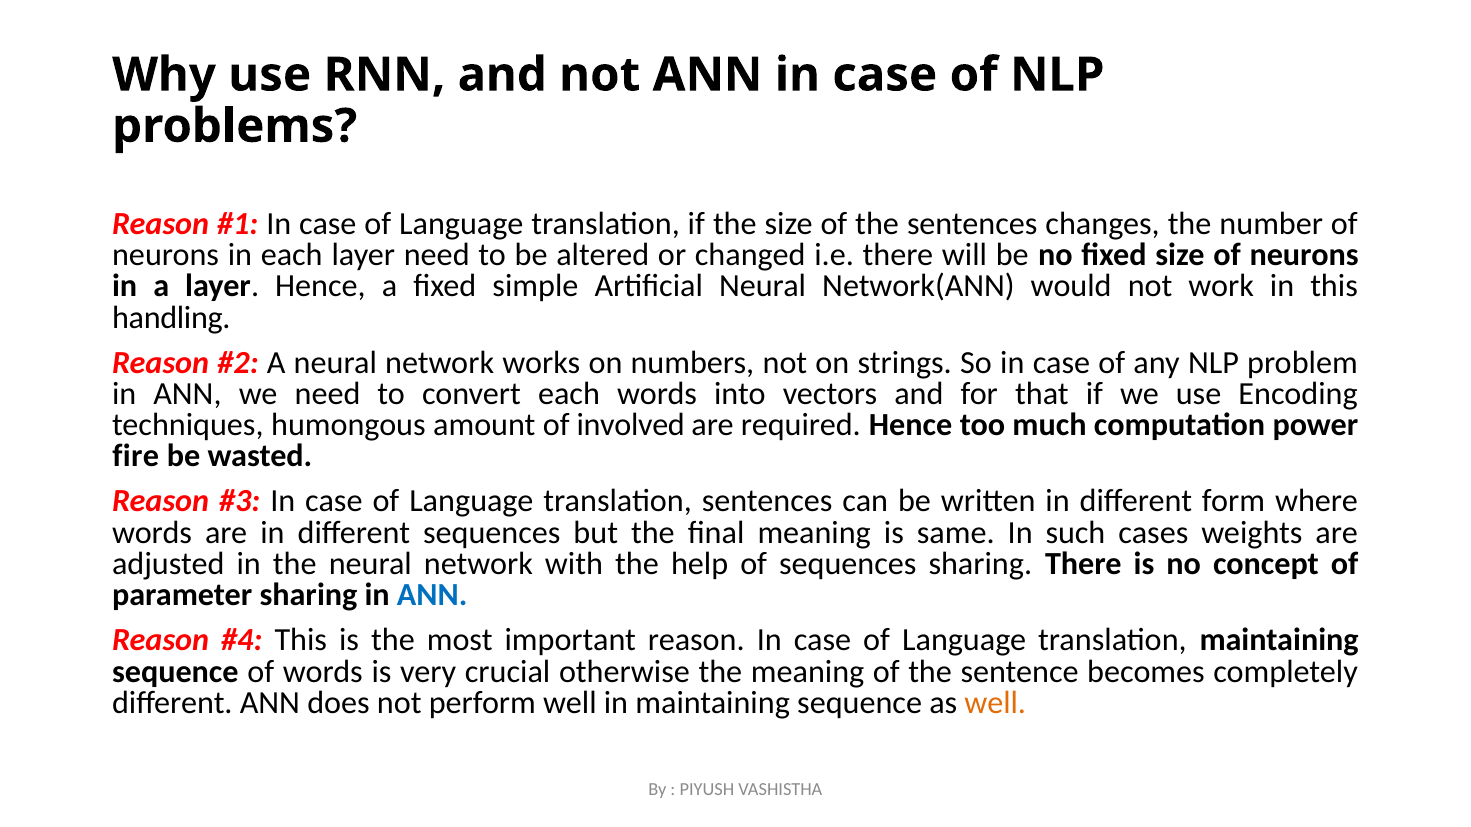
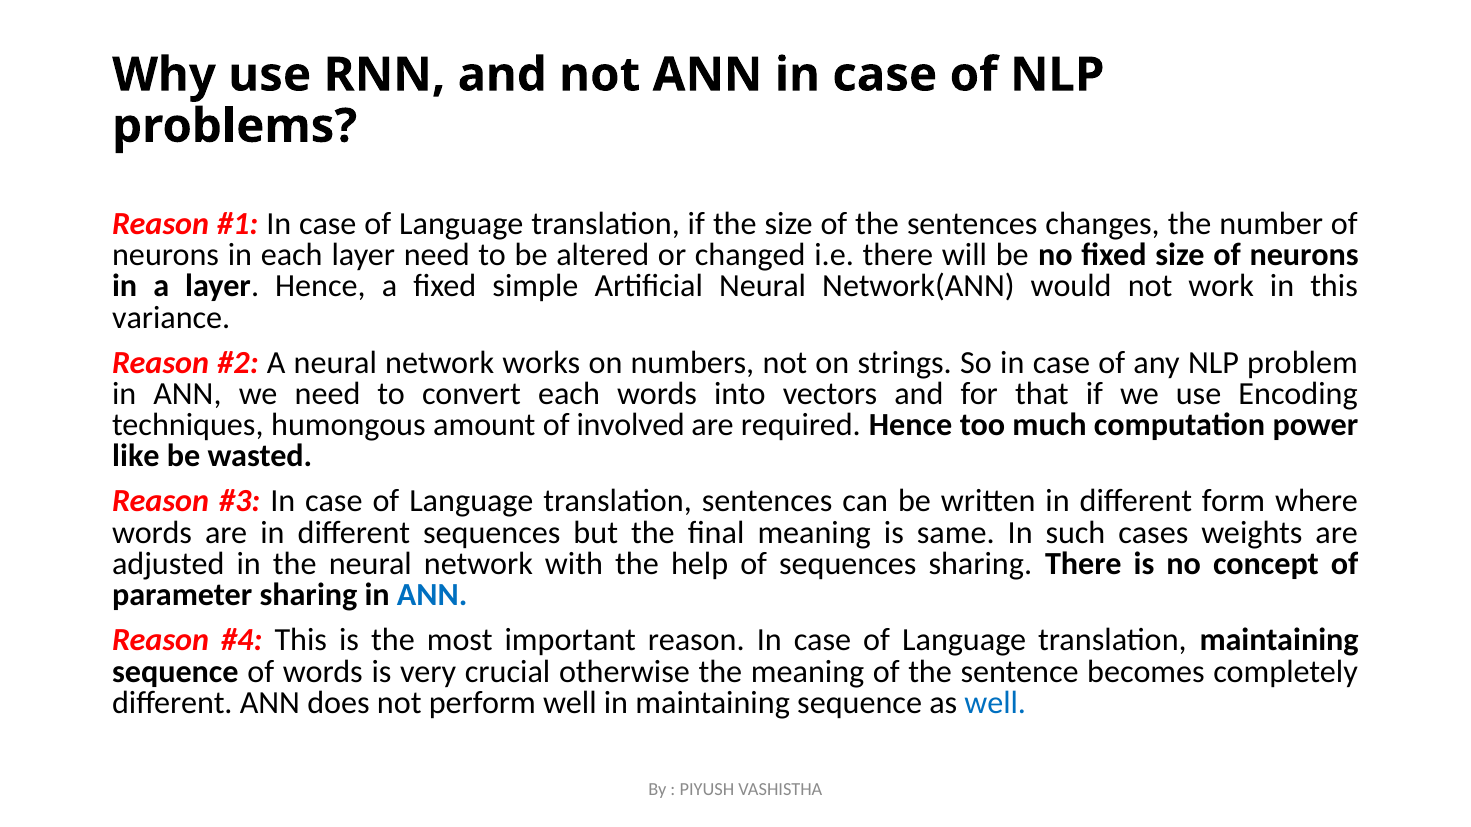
handling: handling -> variance
fire: fire -> like
well at (995, 703) colour: orange -> blue
